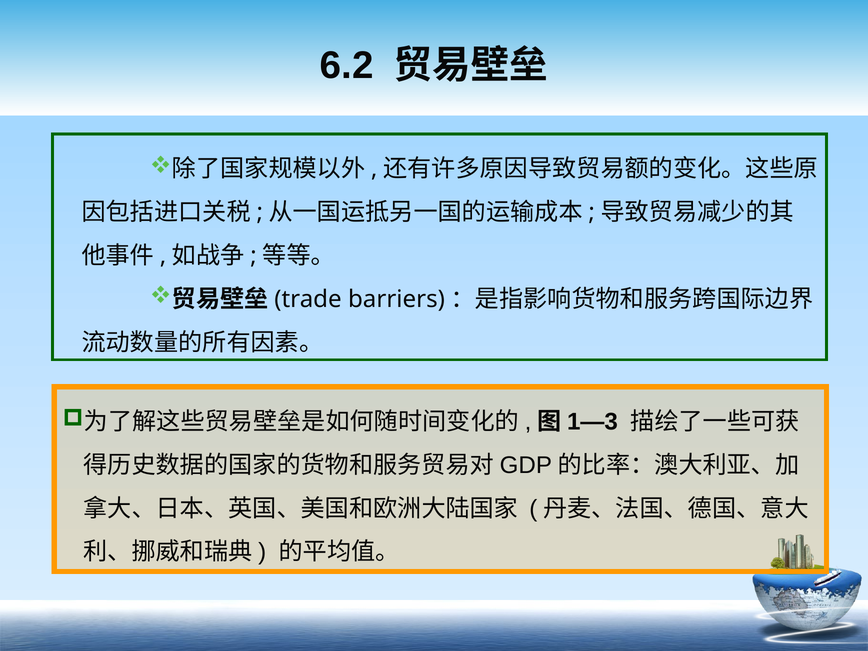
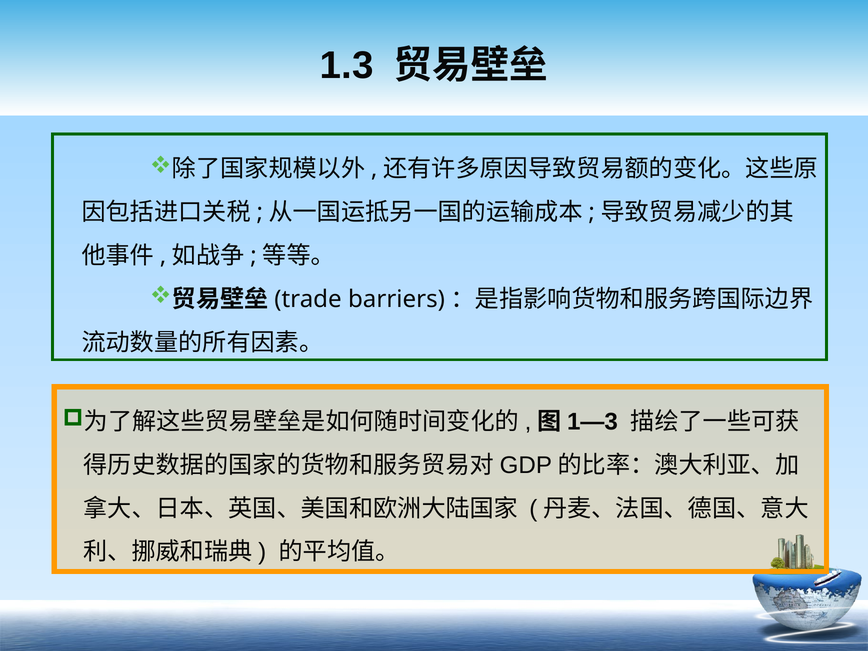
6.2: 6.2 -> 1.3
